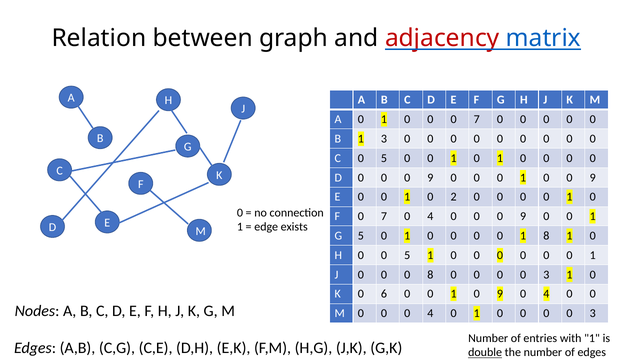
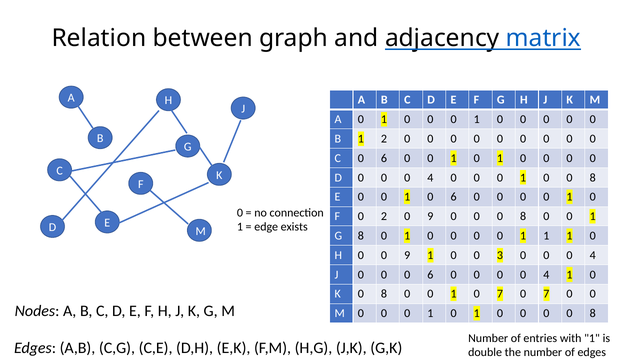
adjacency colour: red -> black
7 at (477, 119): 7 -> 1
1 3: 3 -> 2
C 0 5: 5 -> 6
9 at (430, 178): 9 -> 4
1 0 0 9: 9 -> 8
1 0 2: 2 -> 6
F 0 7: 7 -> 2
4 at (430, 217): 4 -> 9
9 at (523, 217): 9 -> 8
G 5: 5 -> 8
0 1 8: 8 -> 1
0 0 5: 5 -> 9
0 at (500, 256): 0 -> 3
1 at (593, 256): 1 -> 4
0 0 8: 8 -> 6
3 at (546, 275): 3 -> 4
K 0 6: 6 -> 8
1 0 9: 9 -> 7
4 at (546, 294): 4 -> 7
4 at (430, 314): 4 -> 1
3 at (593, 314): 3 -> 8
double underline: present -> none
